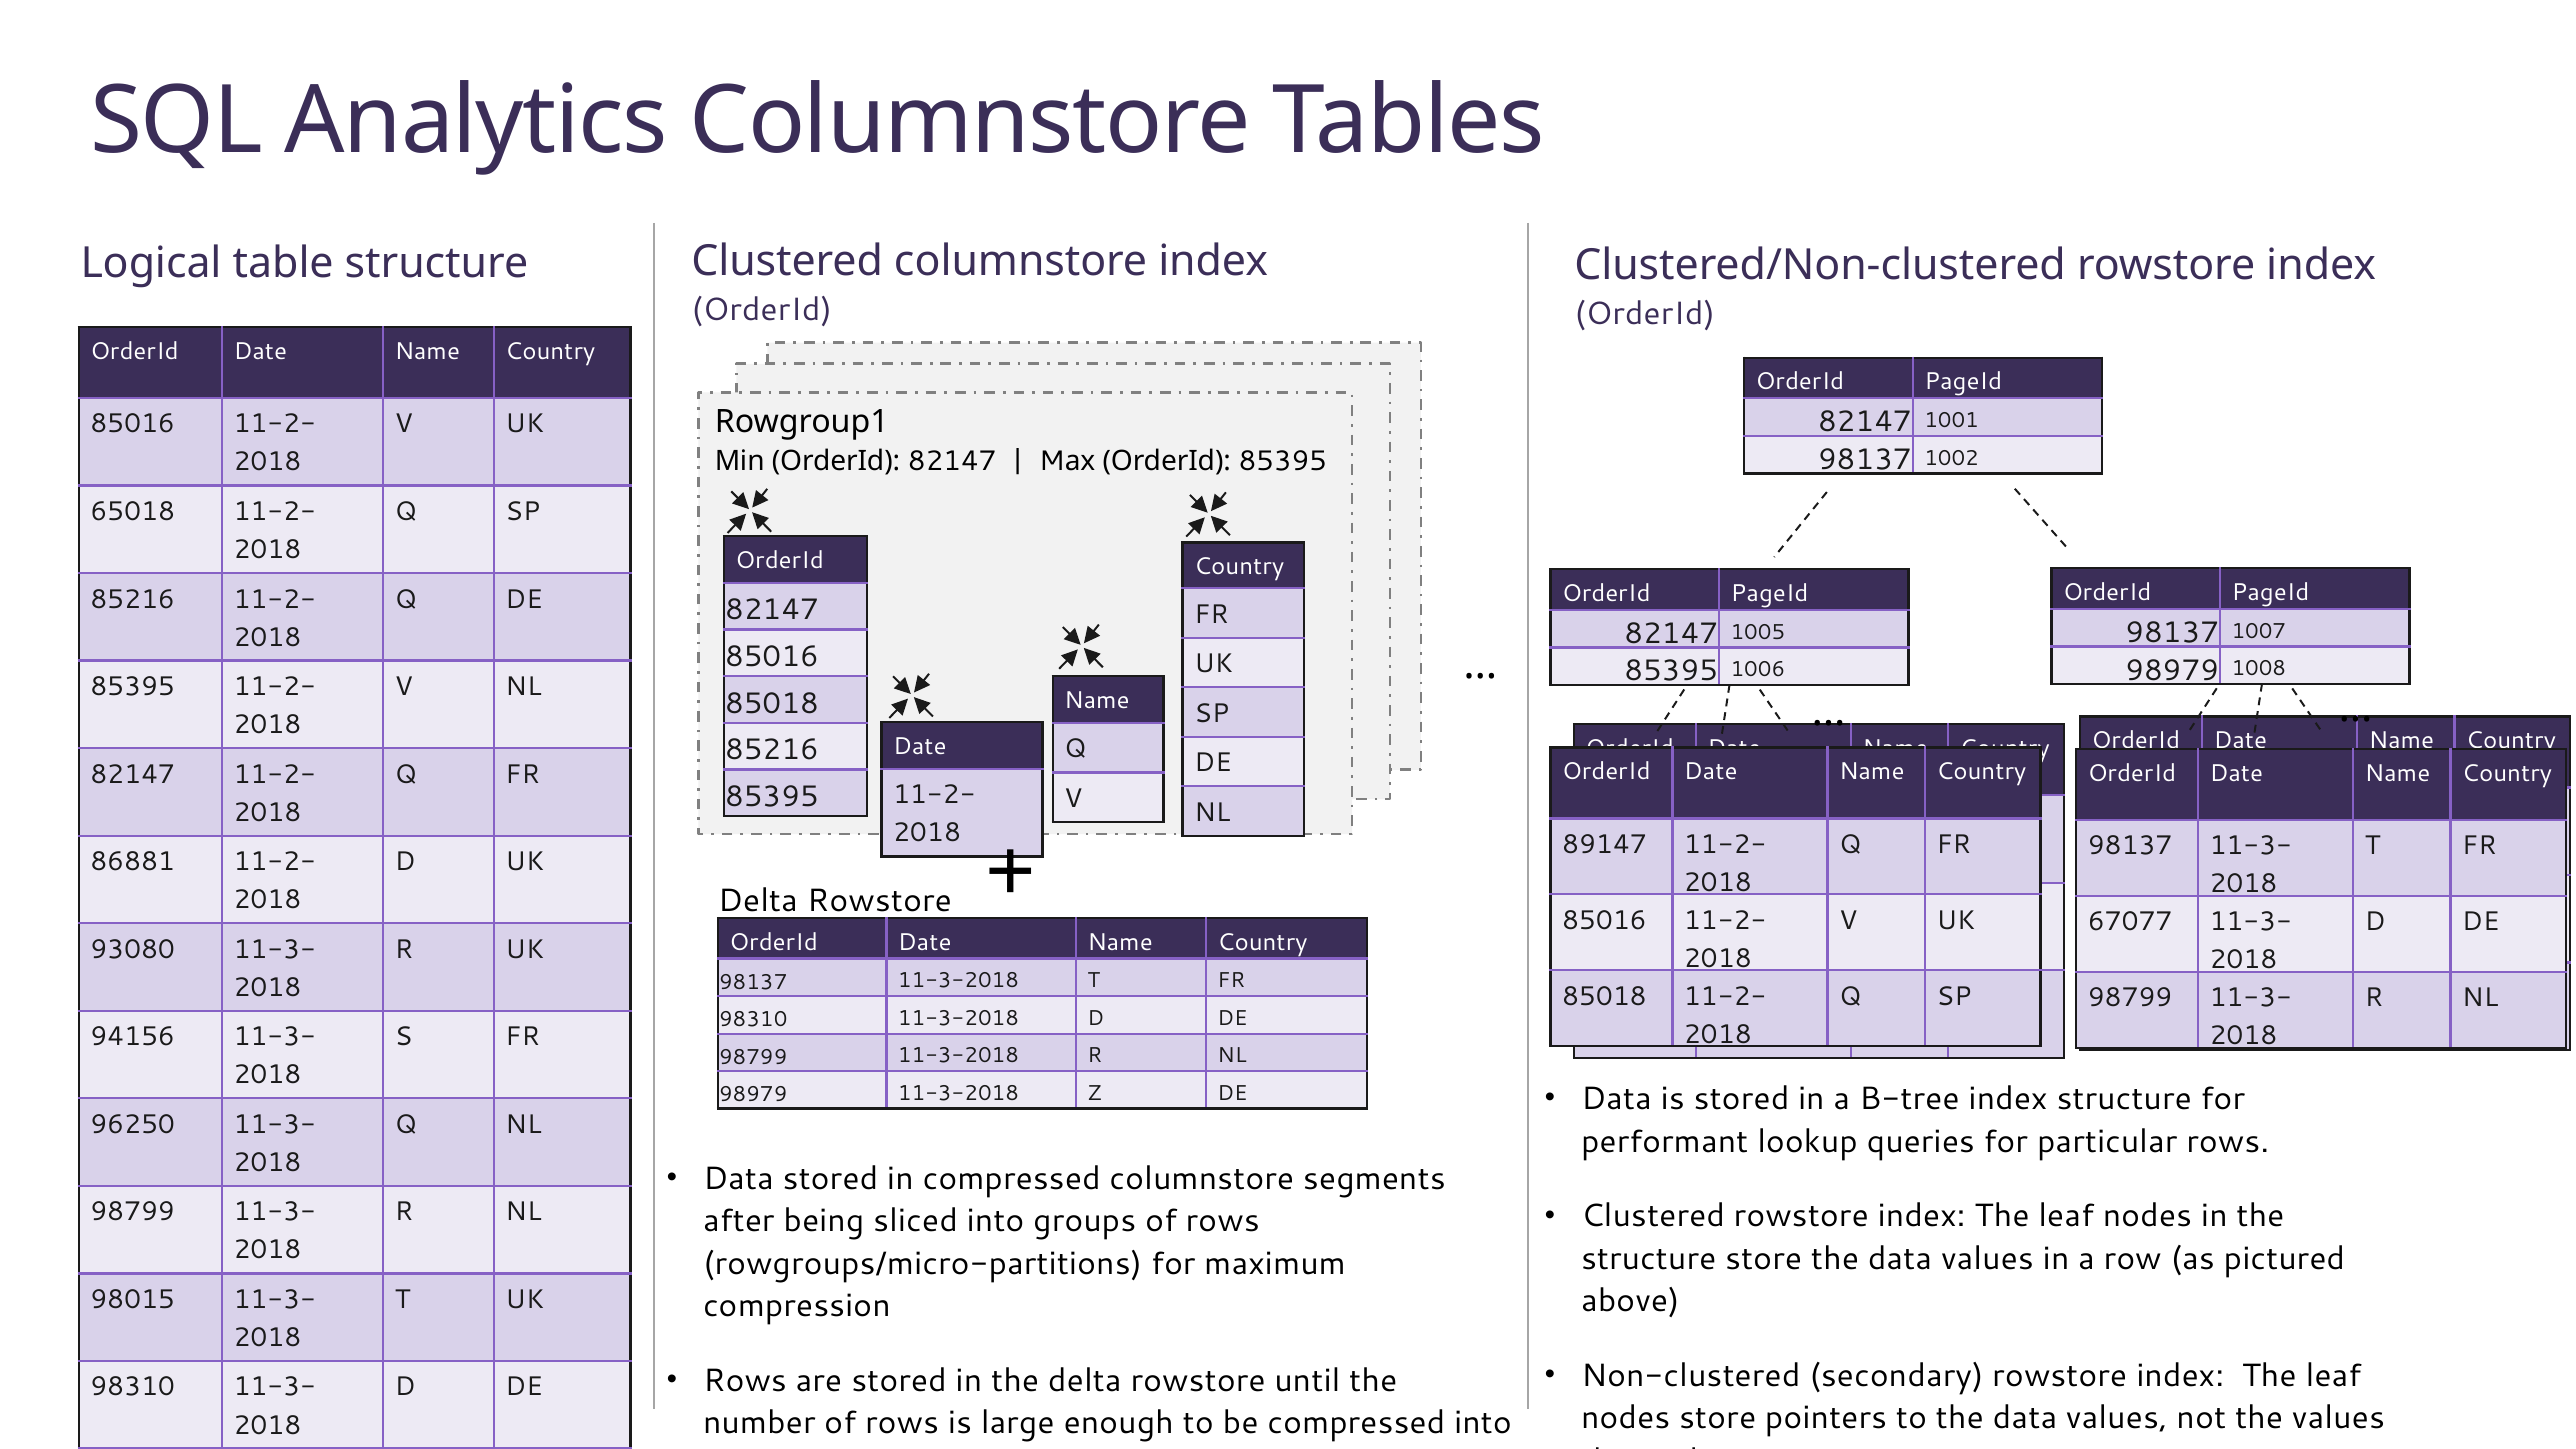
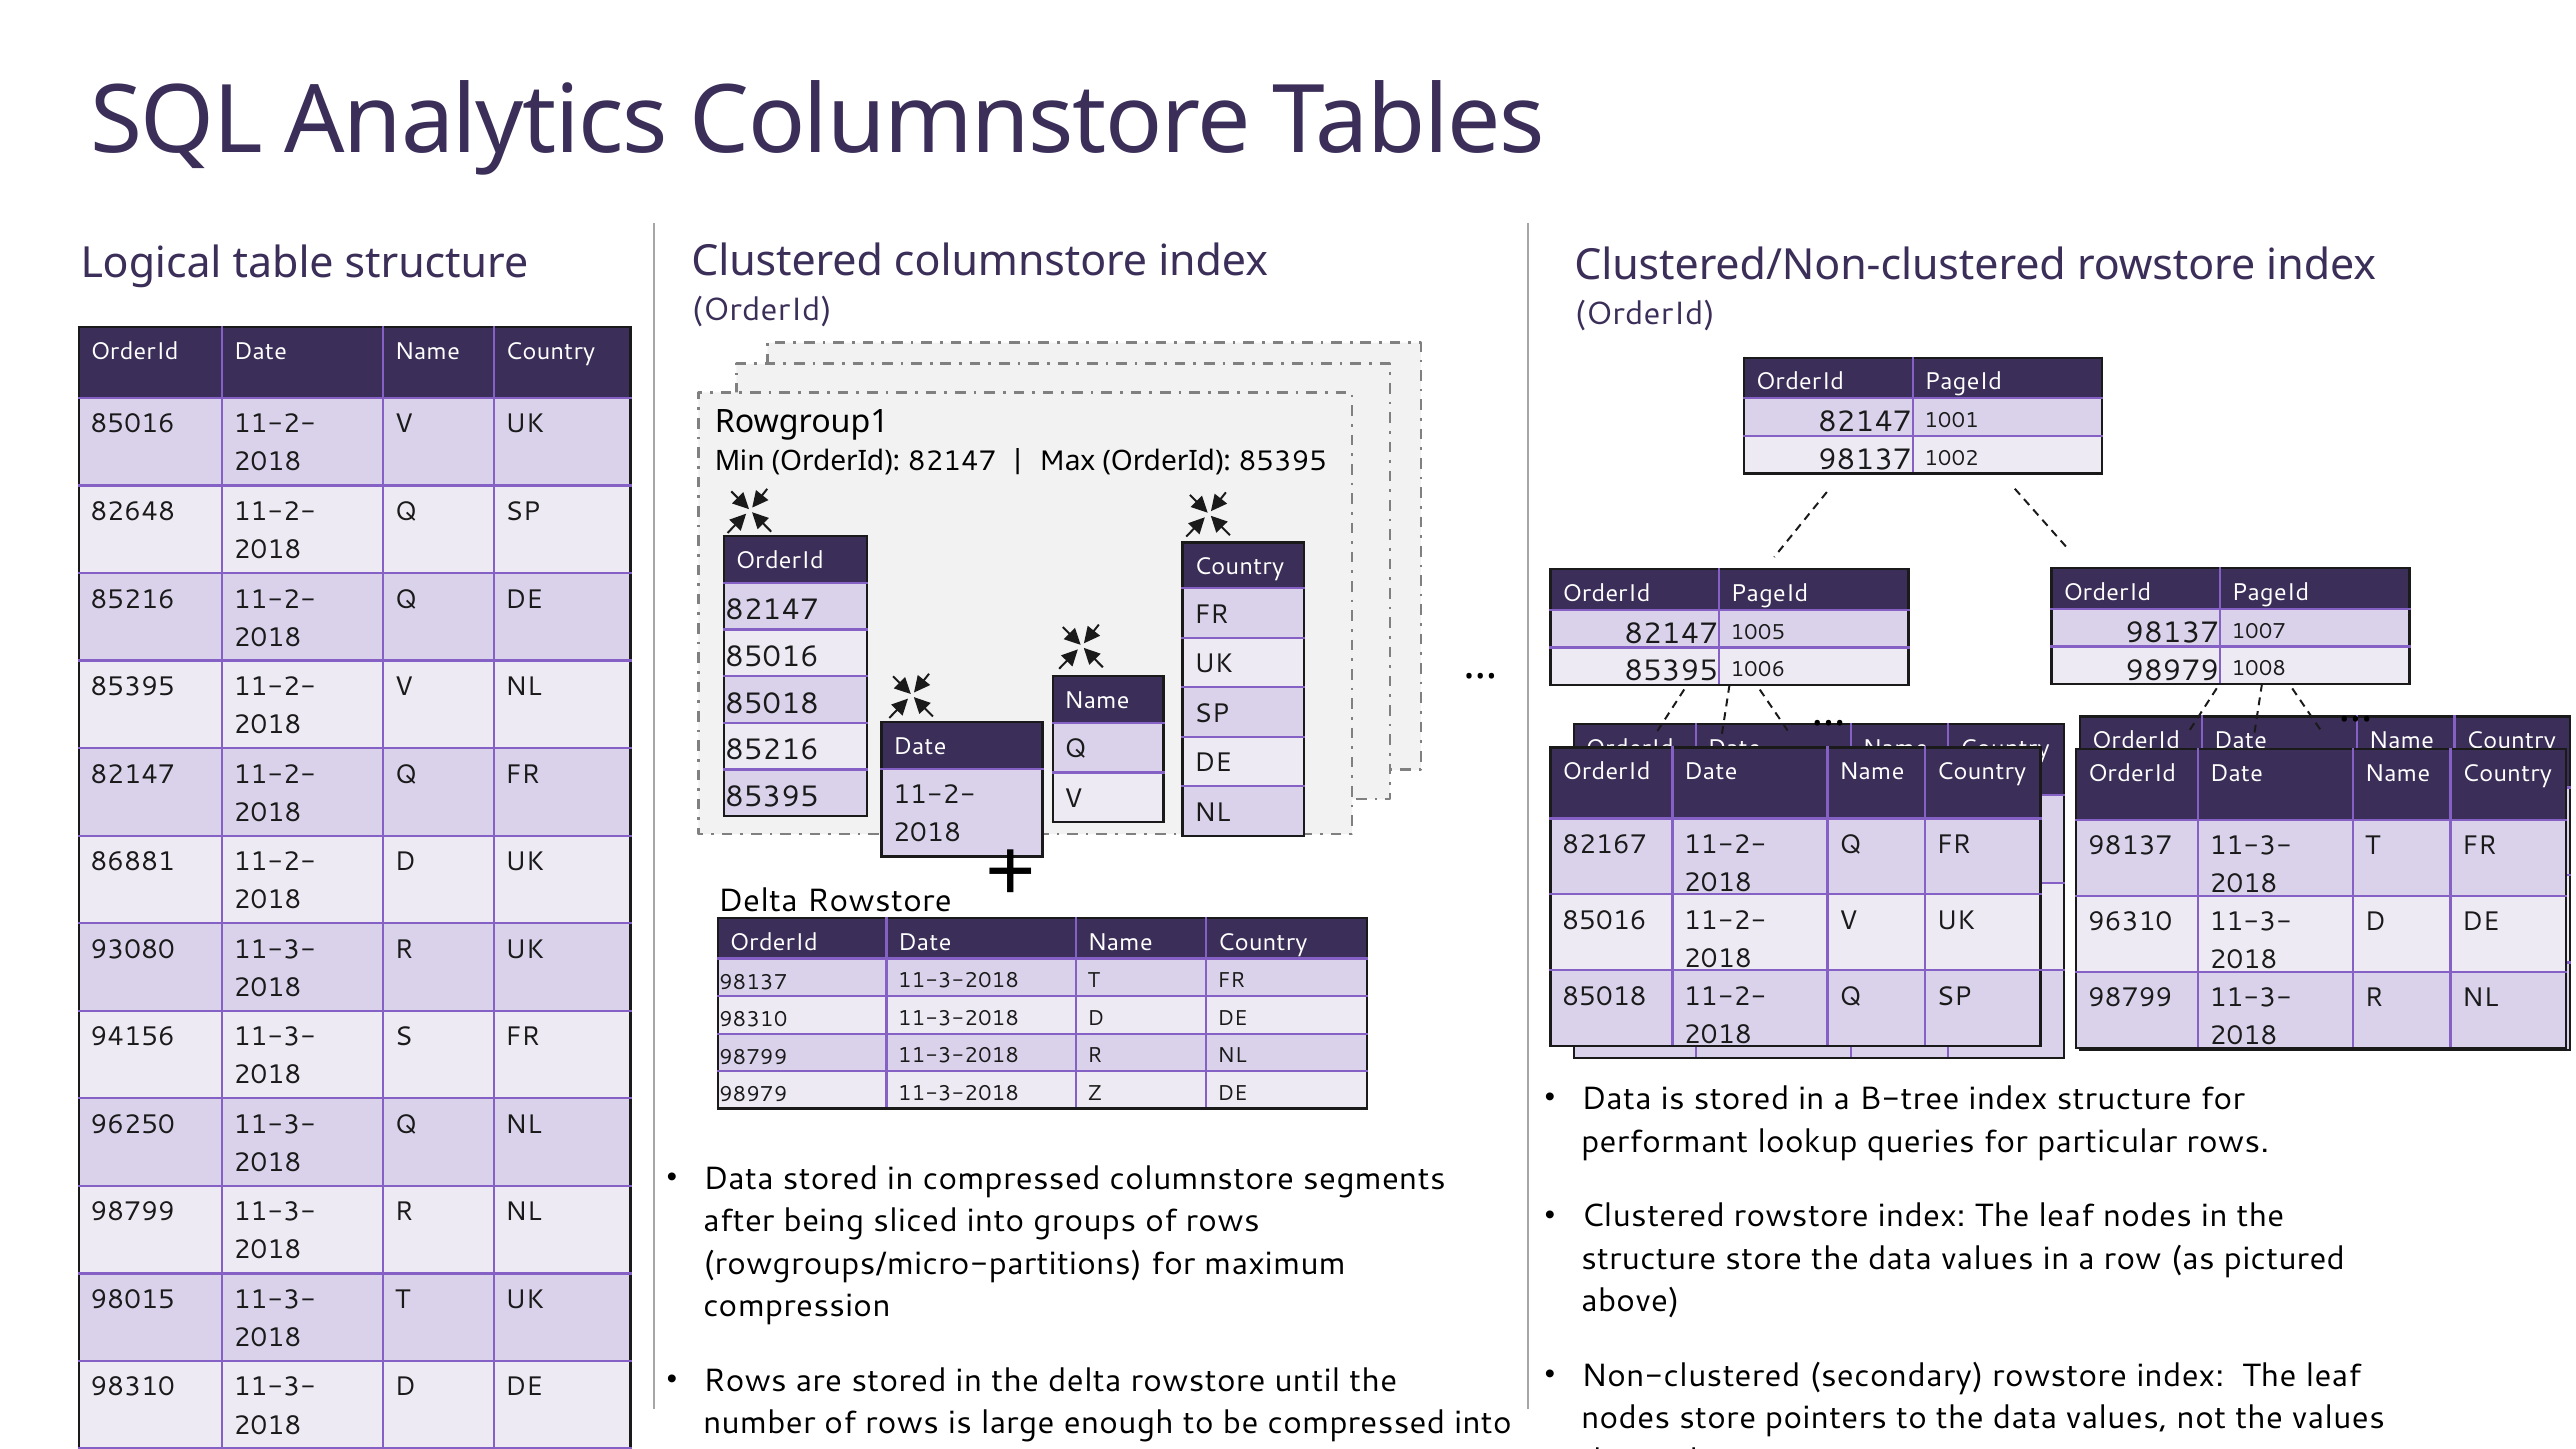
65018: 65018 -> 82648
89147: 89147 -> 82167
67077: 67077 -> 96310
